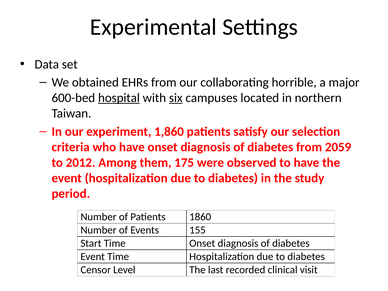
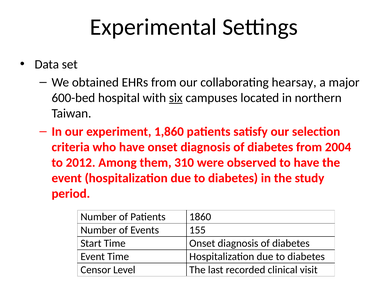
horrible: horrible -> hearsay
hospital underline: present -> none
2059: 2059 -> 2004
175: 175 -> 310
